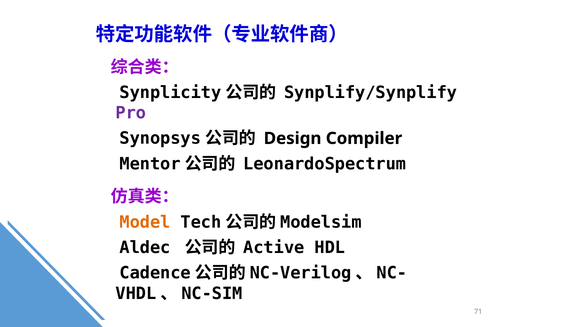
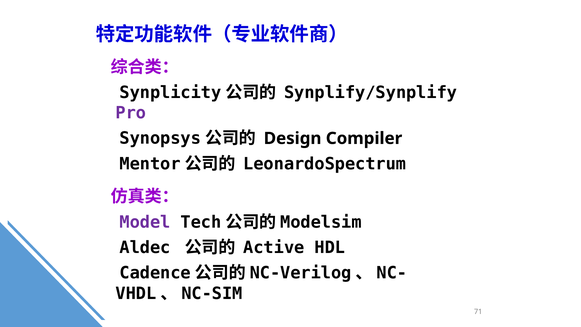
Model colour: orange -> purple
